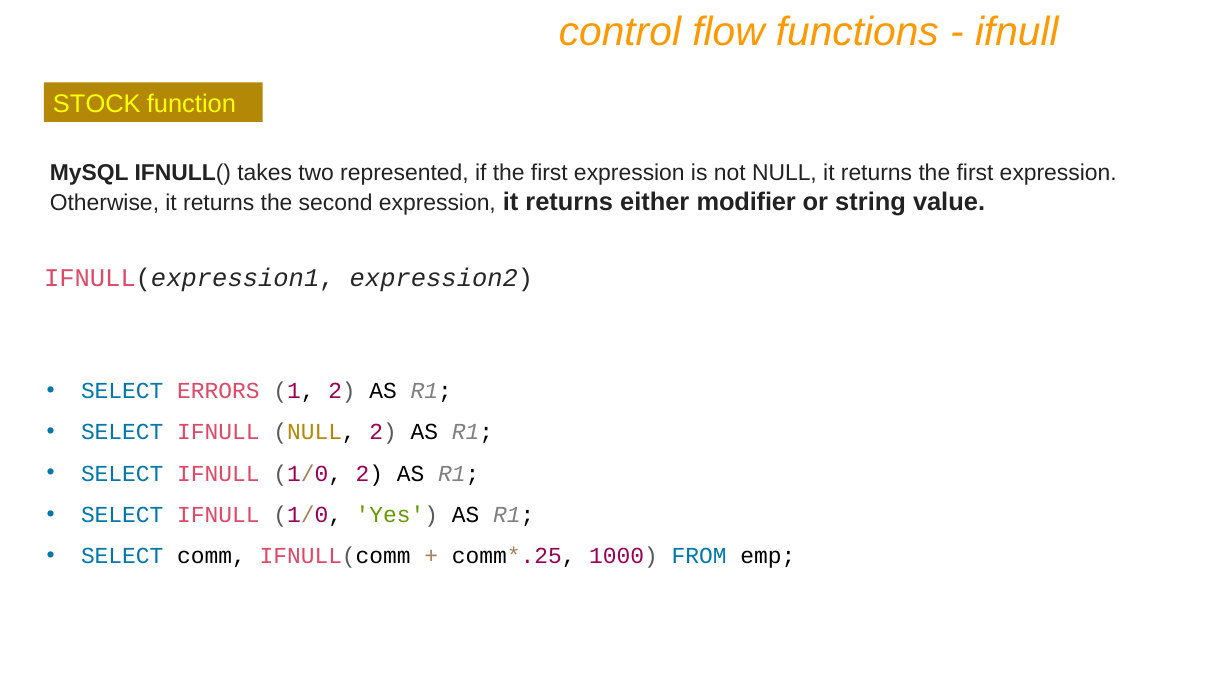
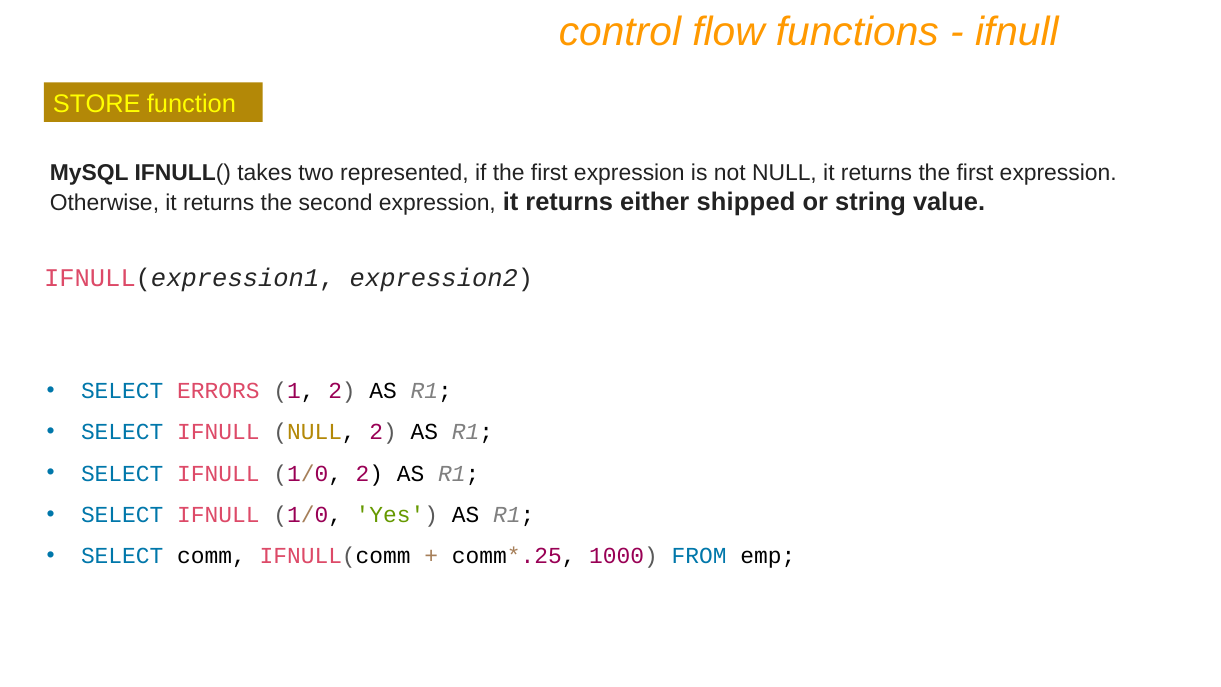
STOCK: STOCK -> STORE
modifier: modifier -> shipped
